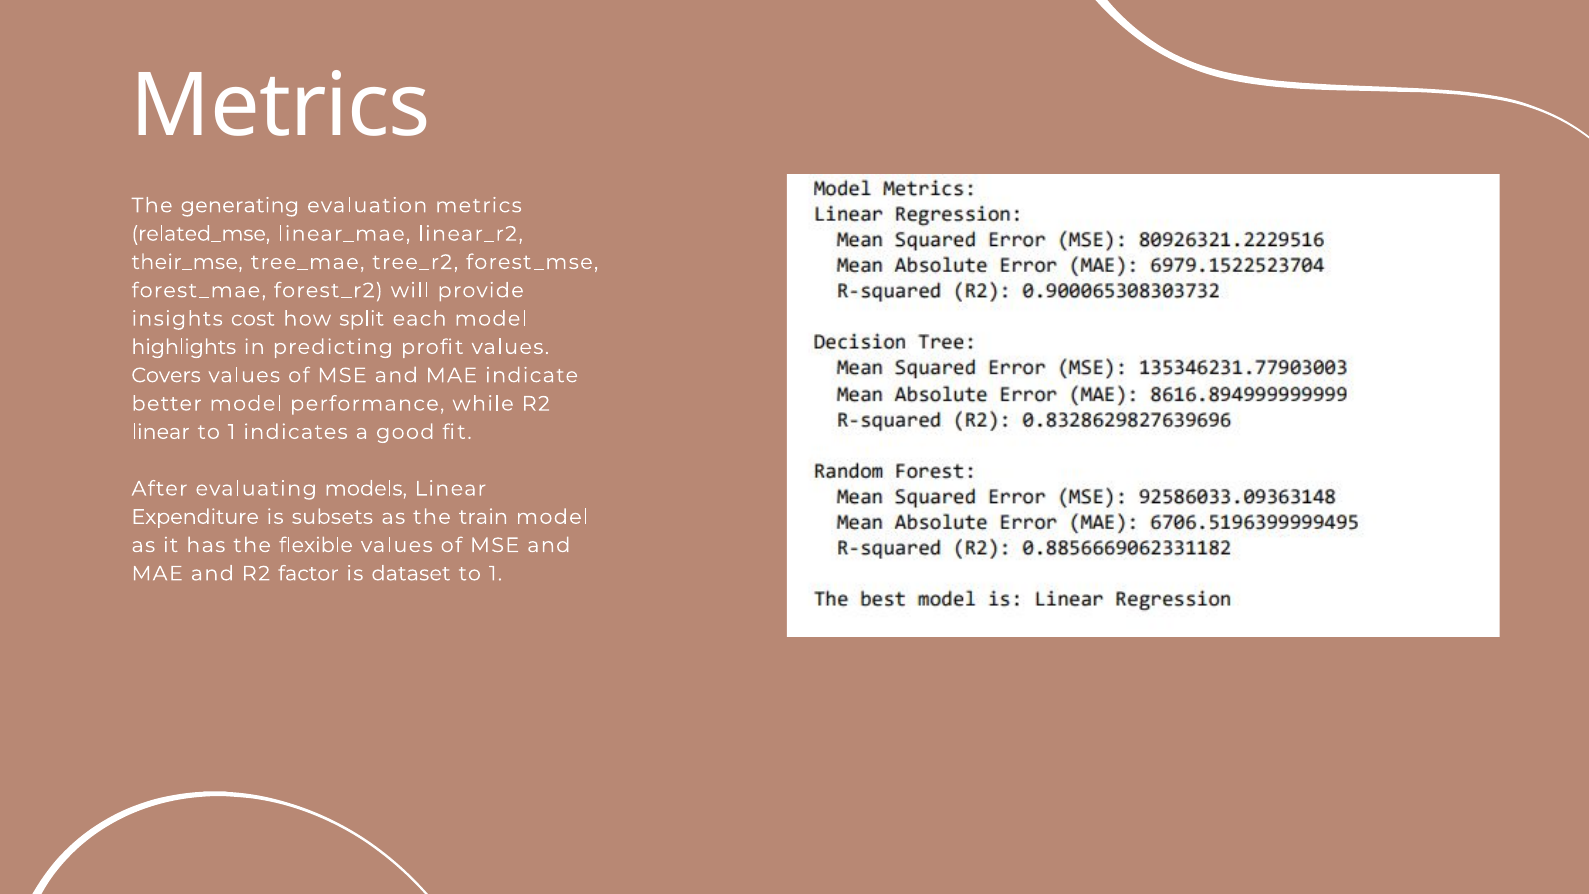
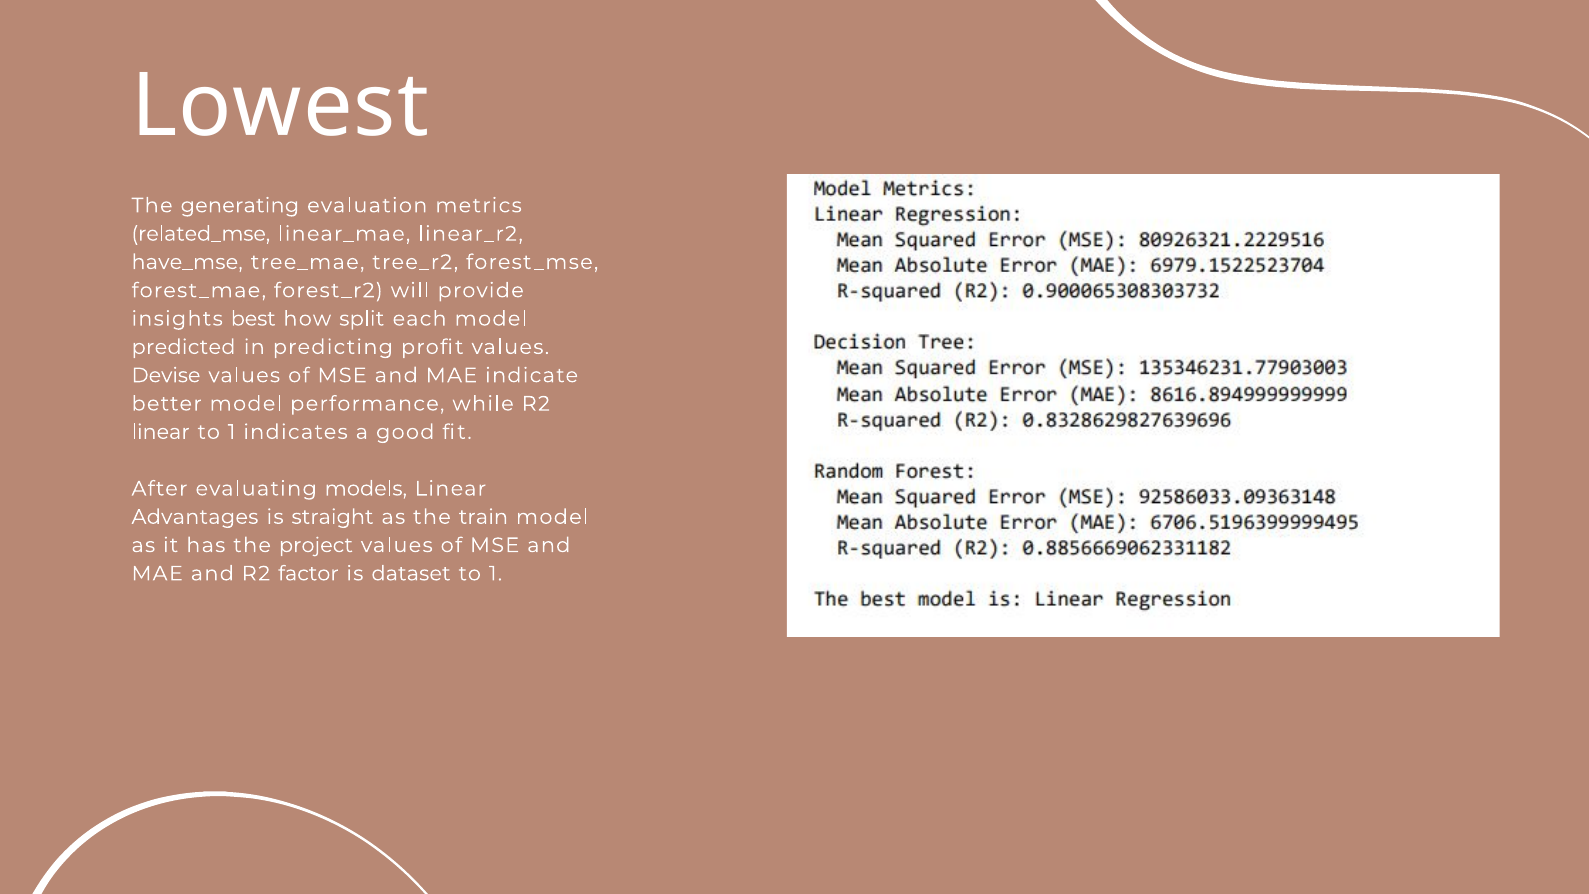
Metrics at (281, 107): Metrics -> Lowest
their_mse: their_mse -> have_mse
cost: cost -> best
highlights: highlights -> predicted
Covers: Covers -> Devise
Expenditure: Expenditure -> Advantages
subsets: subsets -> straight
flexible: flexible -> project
